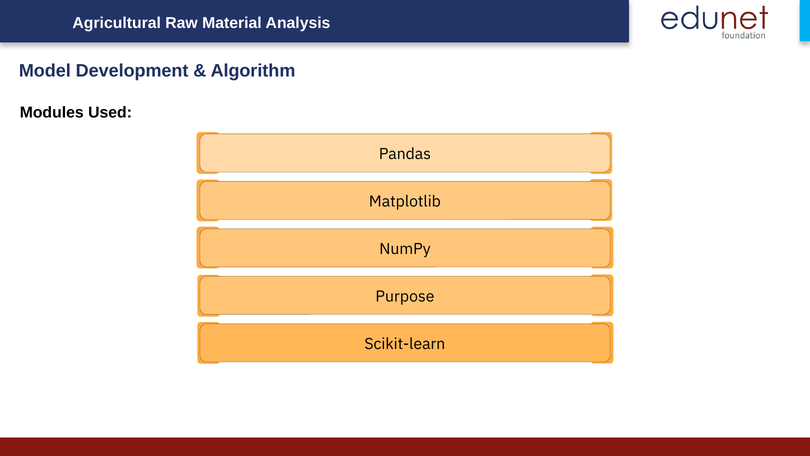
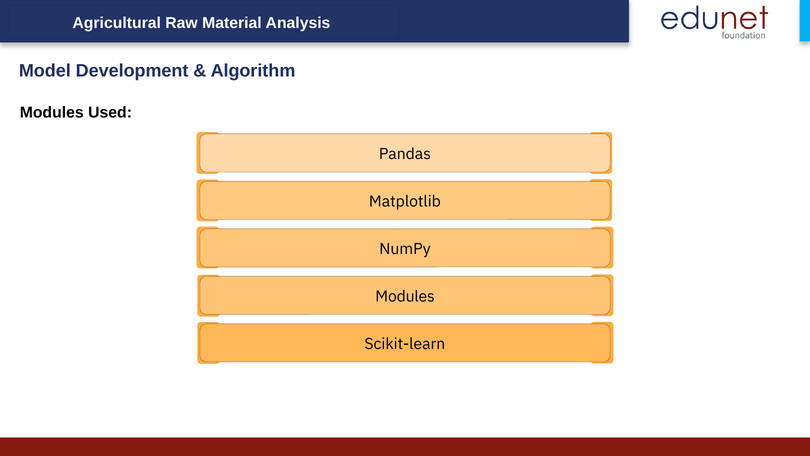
Purpose at (405, 296): Purpose -> Modules
